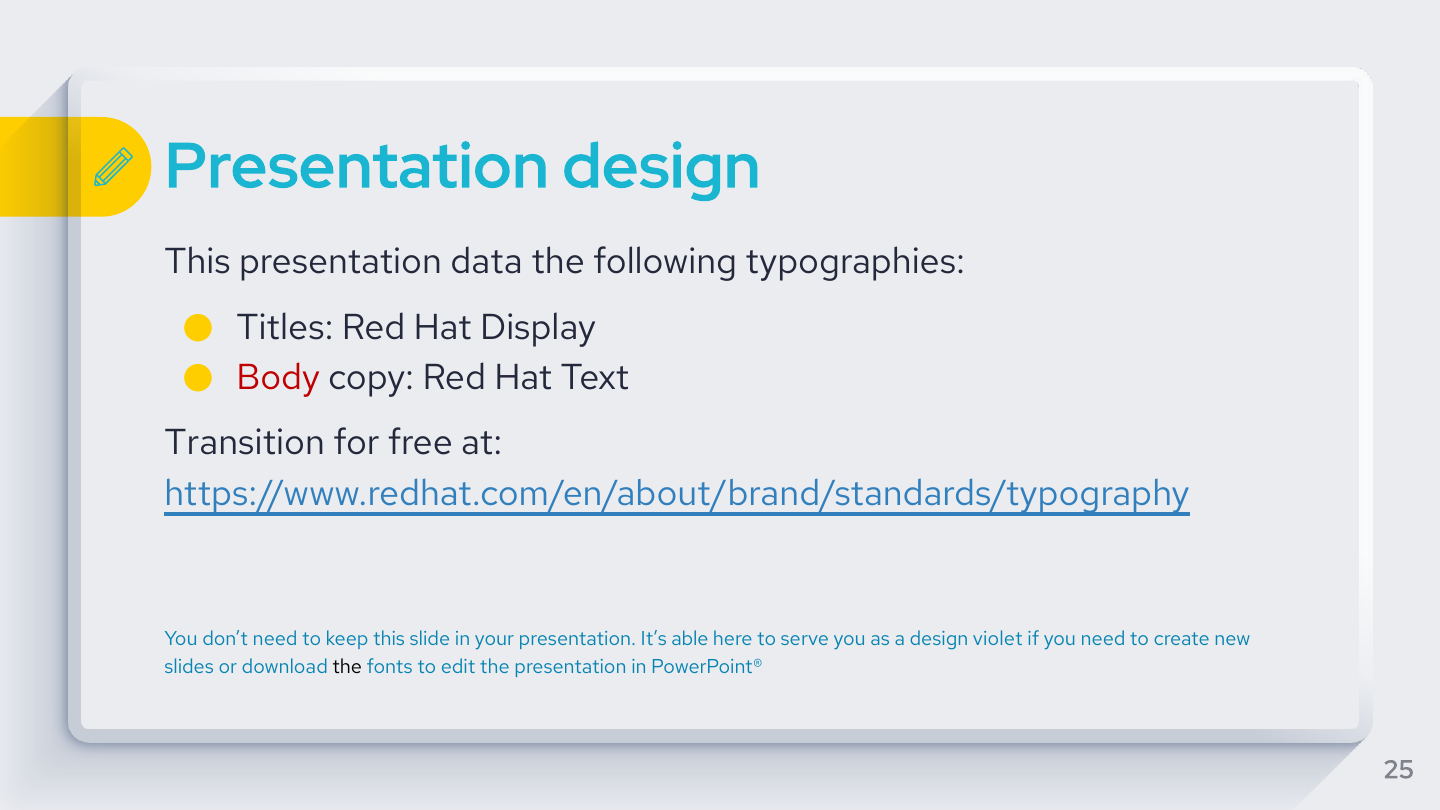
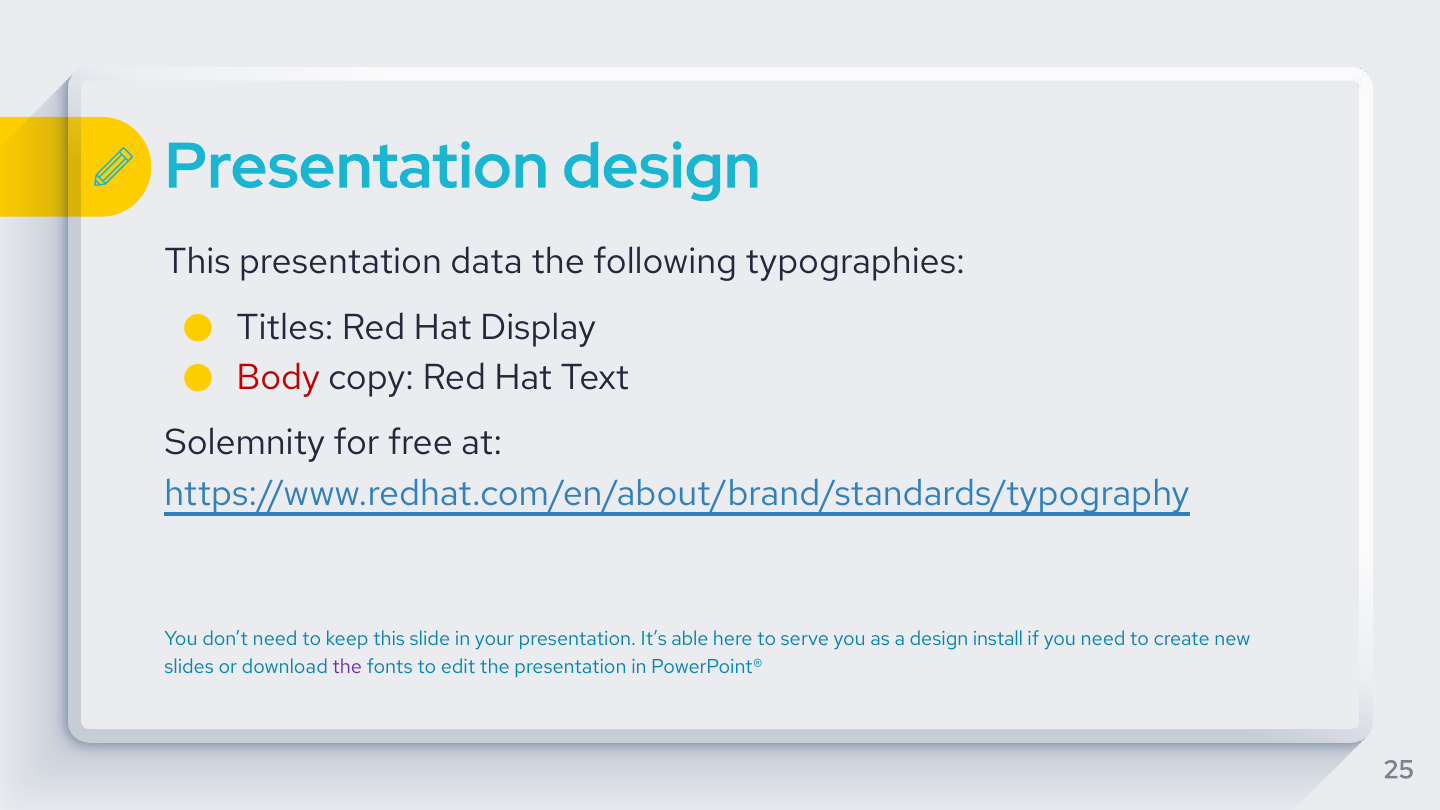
Transition: Transition -> Solemnity
violet: violet -> install
the at (347, 667) colour: black -> purple
